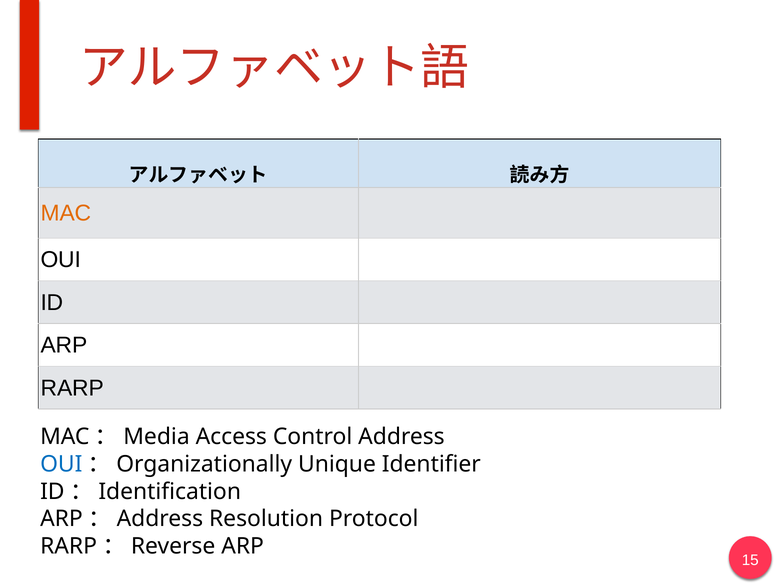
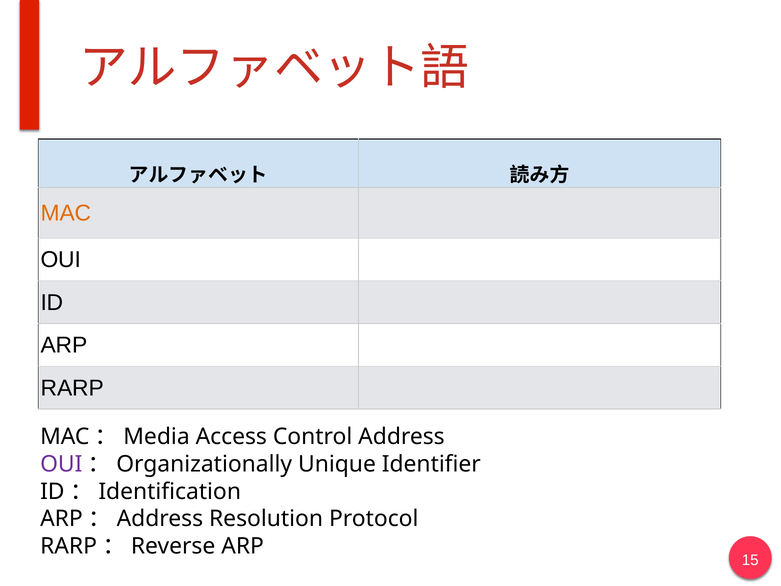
OUI at (61, 464) colour: blue -> purple
